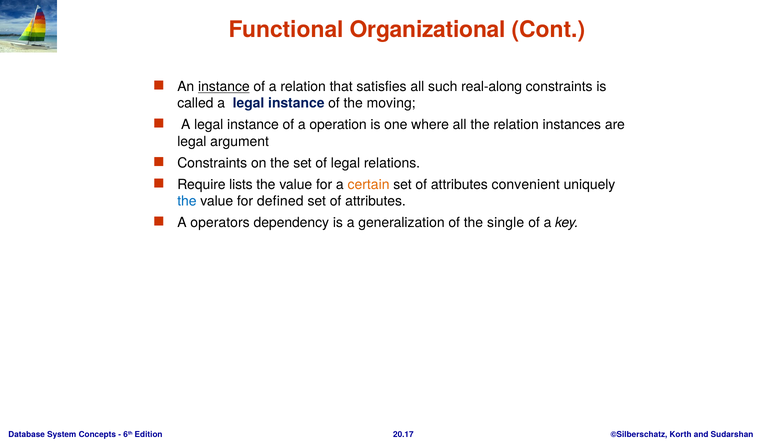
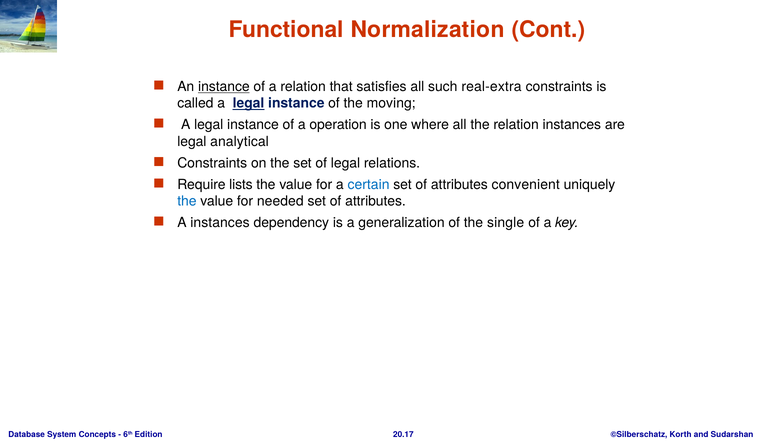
Organizational: Organizational -> Normalization
real-along: real-along -> real-extra
legal at (249, 103) underline: none -> present
argument: argument -> analytical
certain colour: orange -> blue
defined: defined -> needed
A operators: operators -> instances
